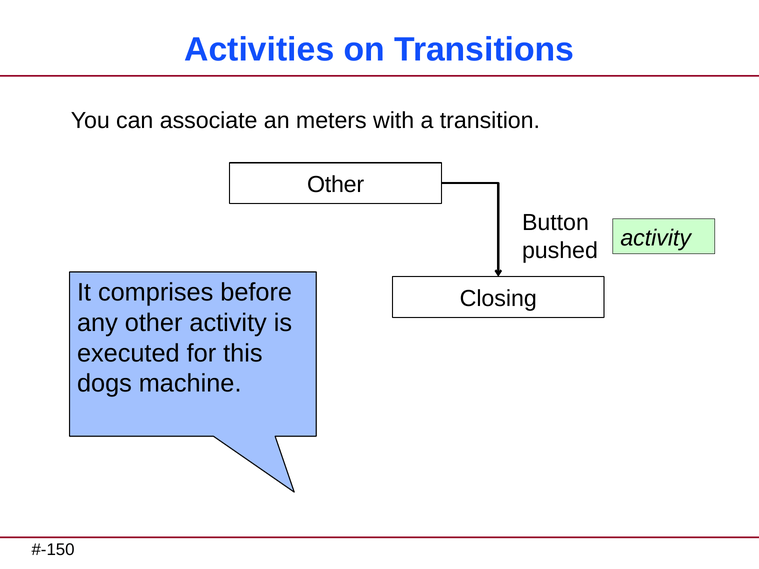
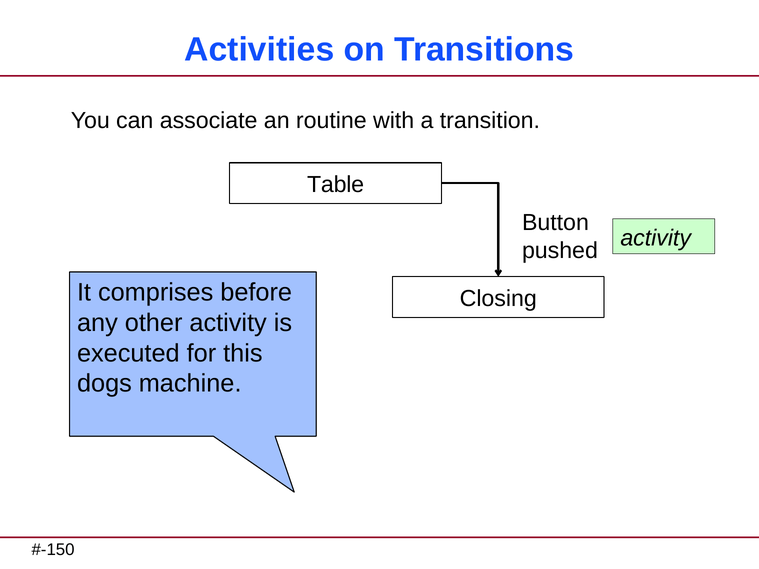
meters: meters -> routine
Other at (336, 185): Other -> Table
